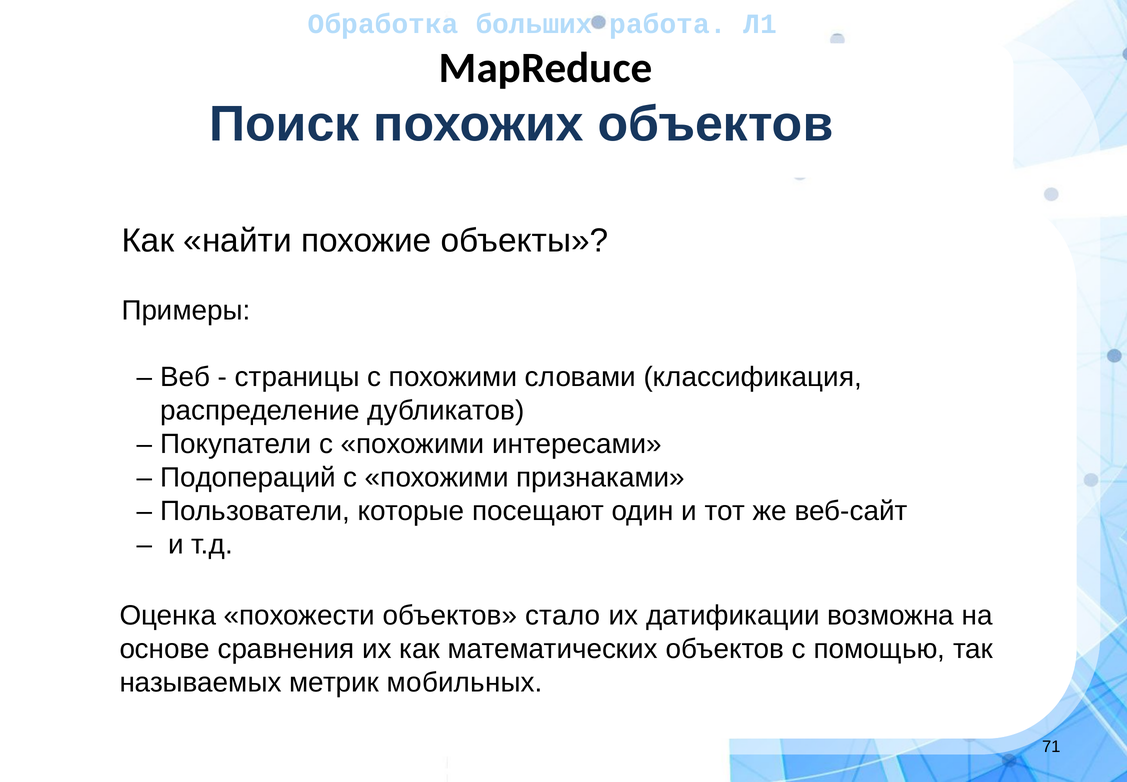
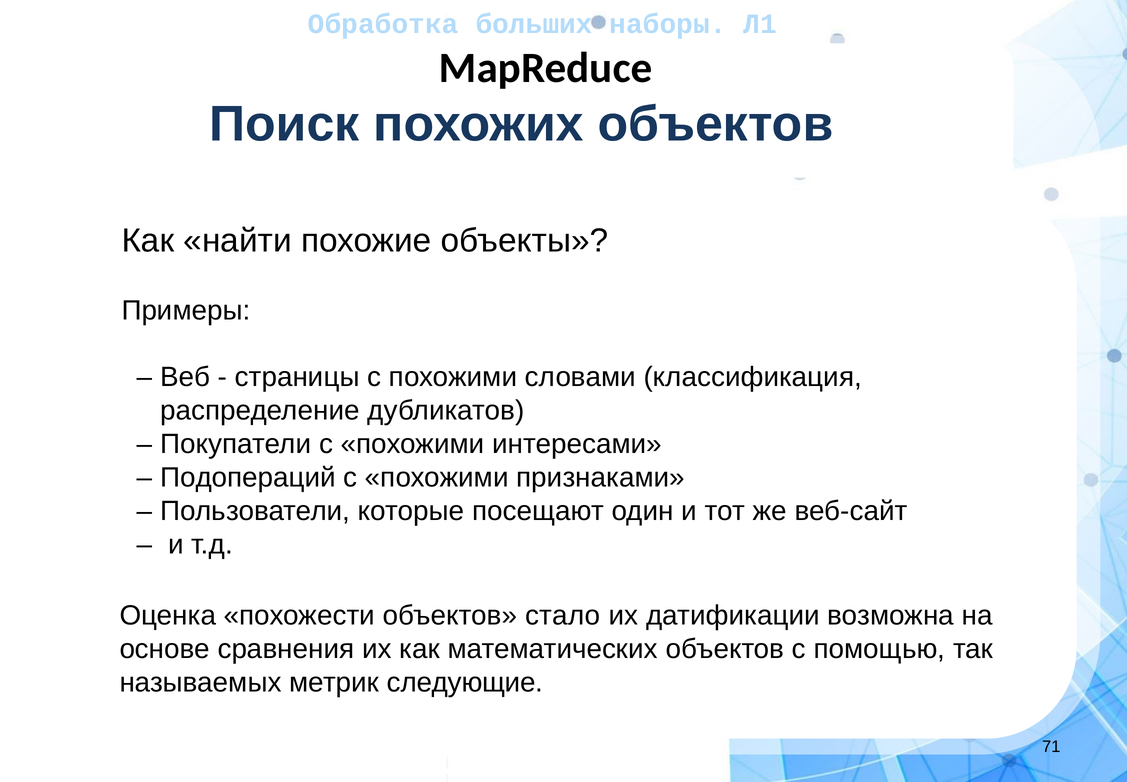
работа: работа -> наборы
мобильных: мобильных -> следующие
